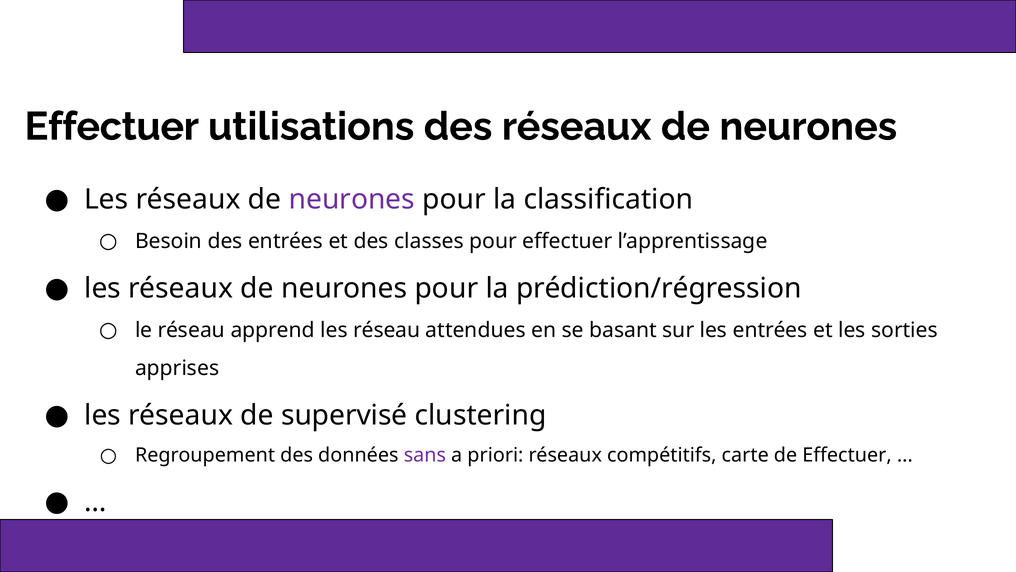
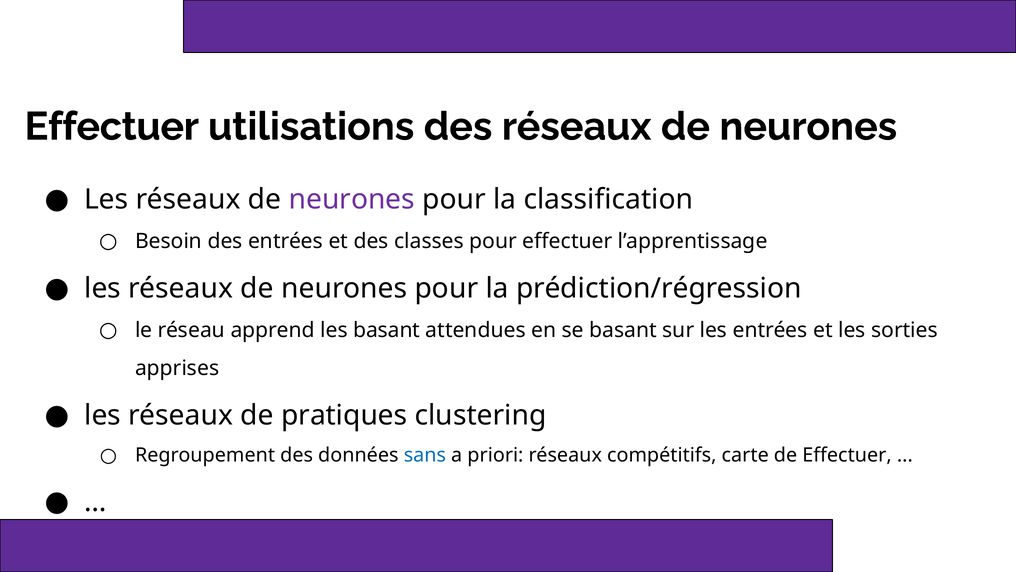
les réseau: réseau -> basant
supervisé: supervisé -> pratiques
sans colour: purple -> blue
